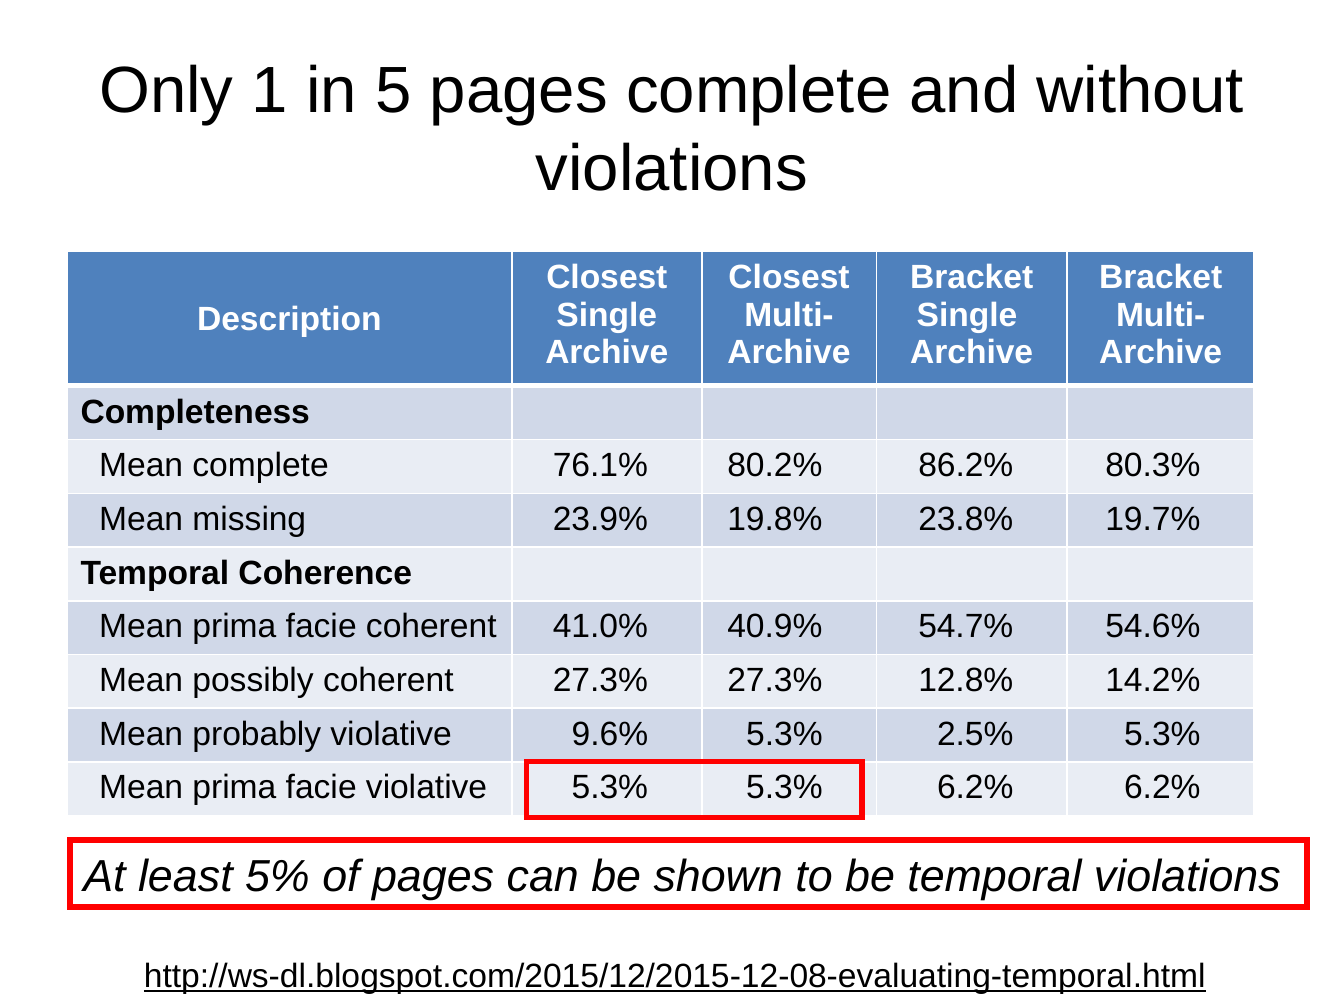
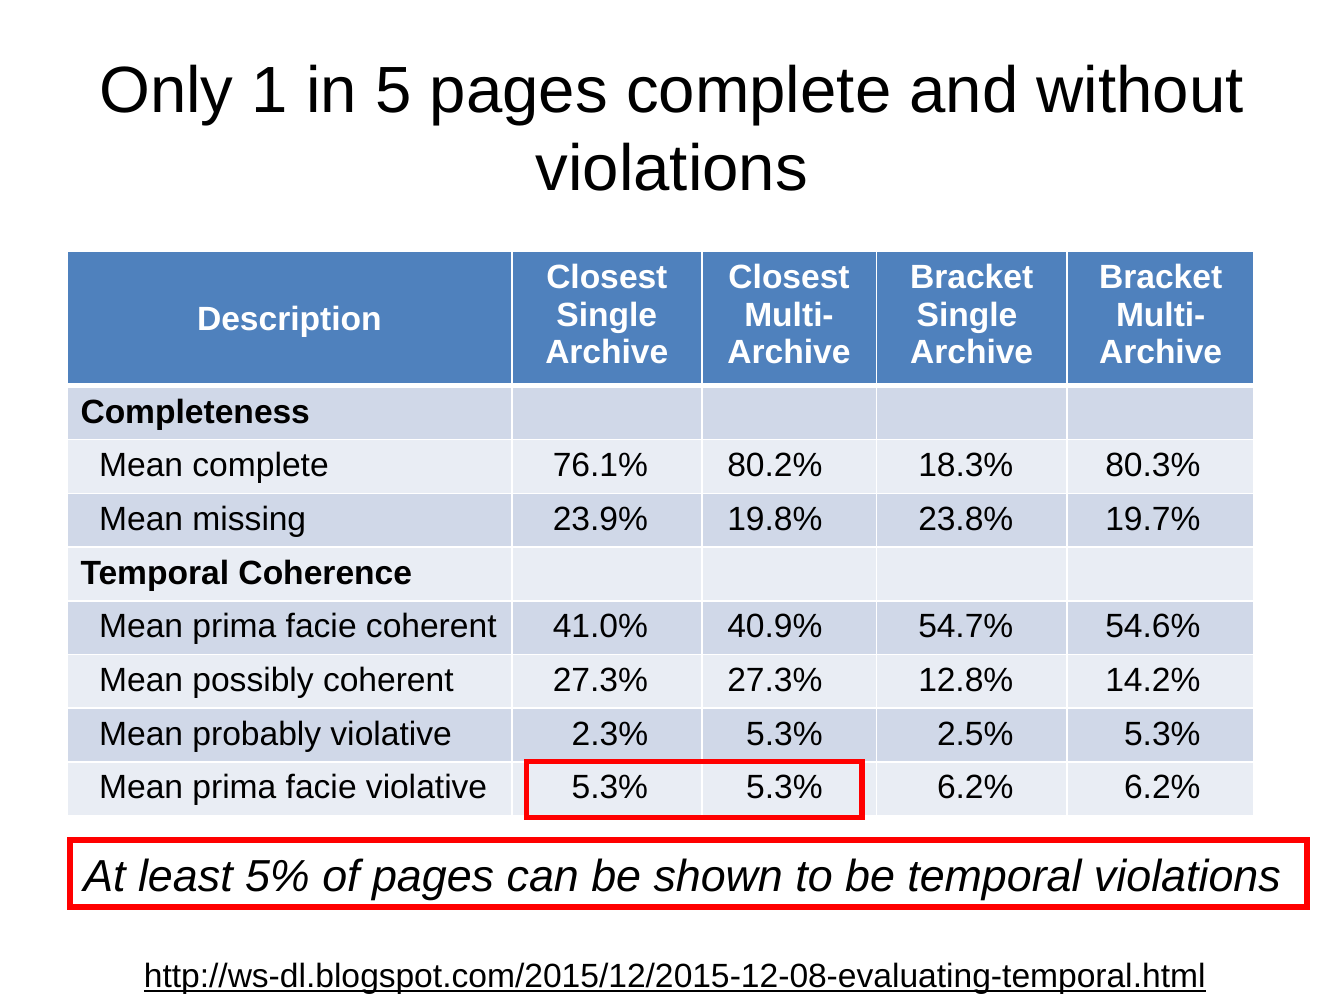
86.2%: 86.2% -> 18.3%
9.6%: 9.6% -> 2.3%
